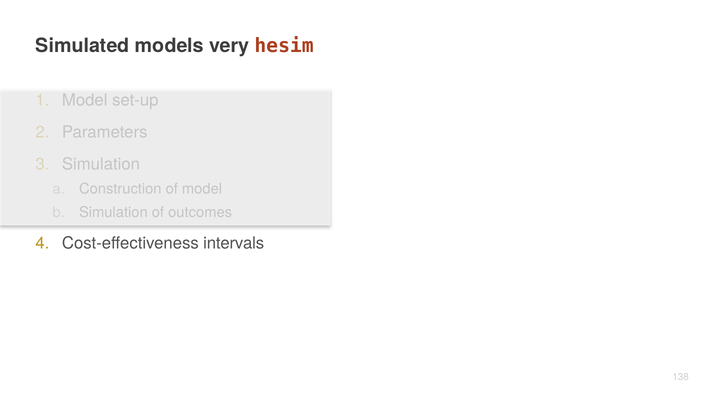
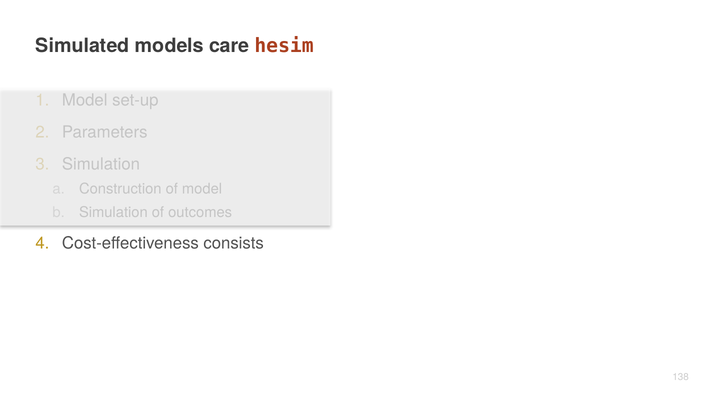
very: very -> care
intervals: intervals -> consists
